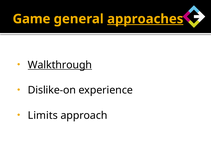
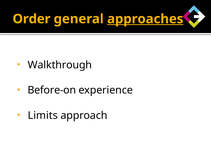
Game: Game -> Order
Walkthrough underline: present -> none
Dislike-on: Dislike-on -> Before-on
